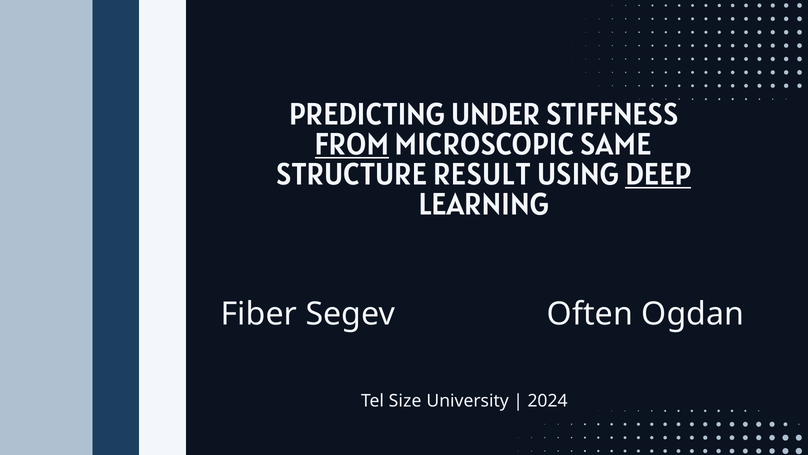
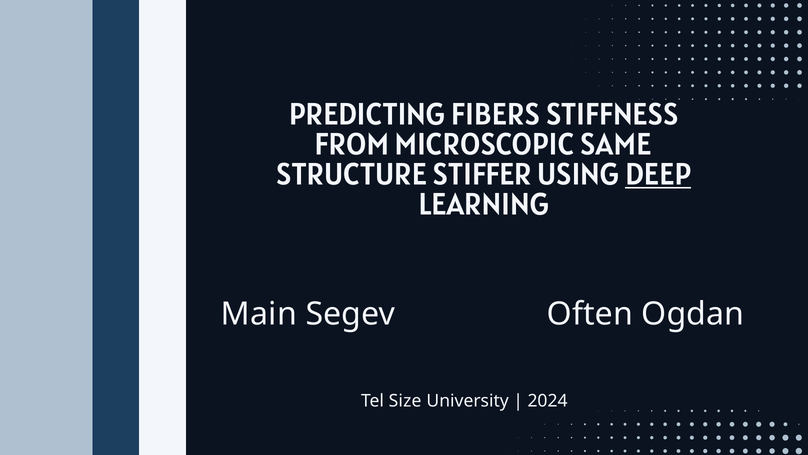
UNDER: UNDER -> FIBERS
FROM underline: present -> none
RESULT: RESULT -> STIFFER
Fiber: Fiber -> Main
